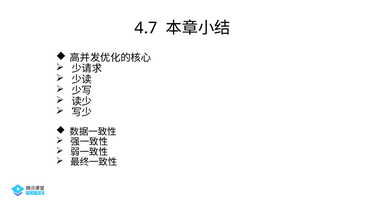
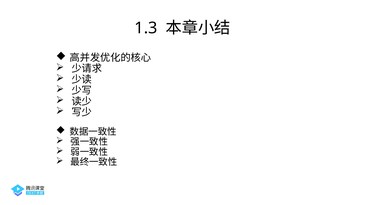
4.7: 4.7 -> 1.3
